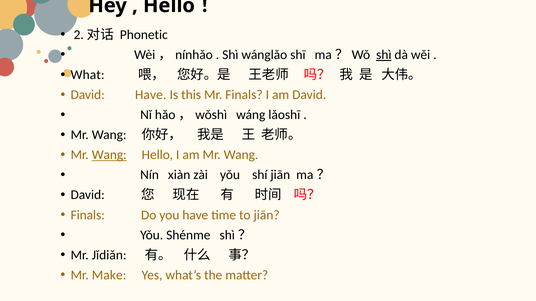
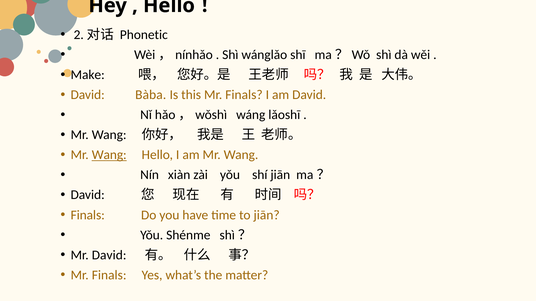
shì at (384, 55) underline: present -> none
What: What -> Make
David Have: Have -> Bàba
Mr Jǐdiǎn: Jǐdiǎn -> David
Make at (109, 275): Make -> Finals
